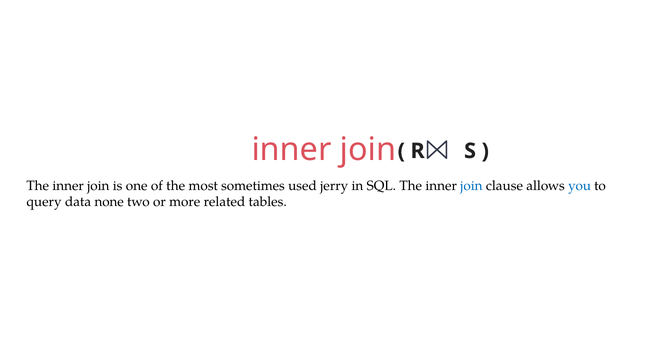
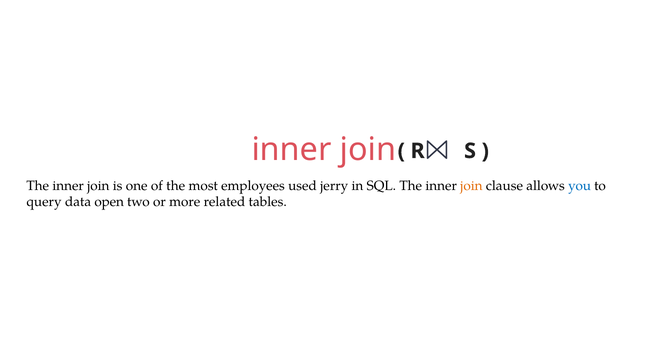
sometimes: sometimes -> employees
join at (471, 186) colour: blue -> orange
none: none -> open
